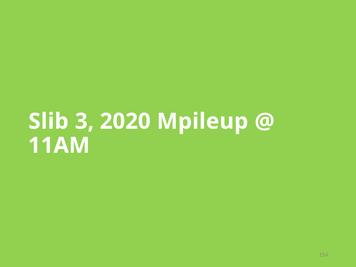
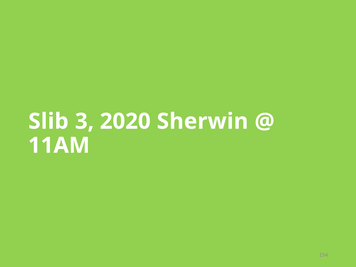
Mpileup: Mpileup -> Sherwin
